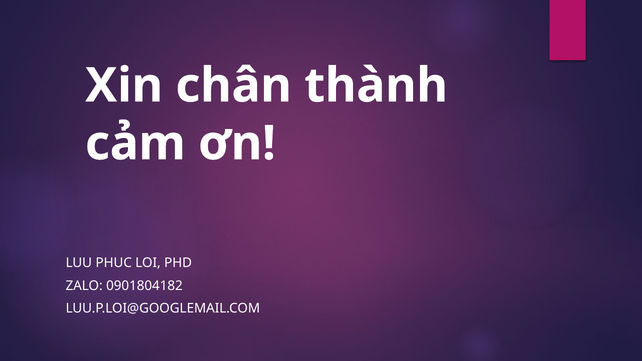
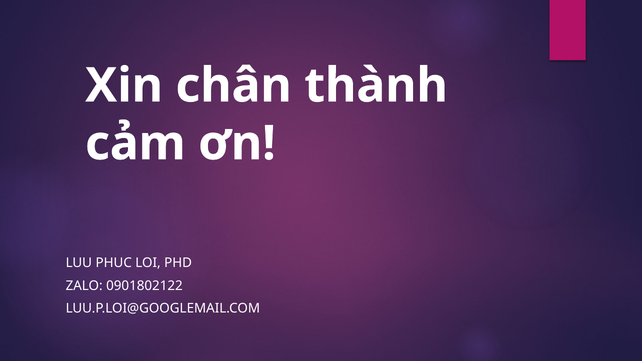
0901804182: 0901804182 -> 0901802122
